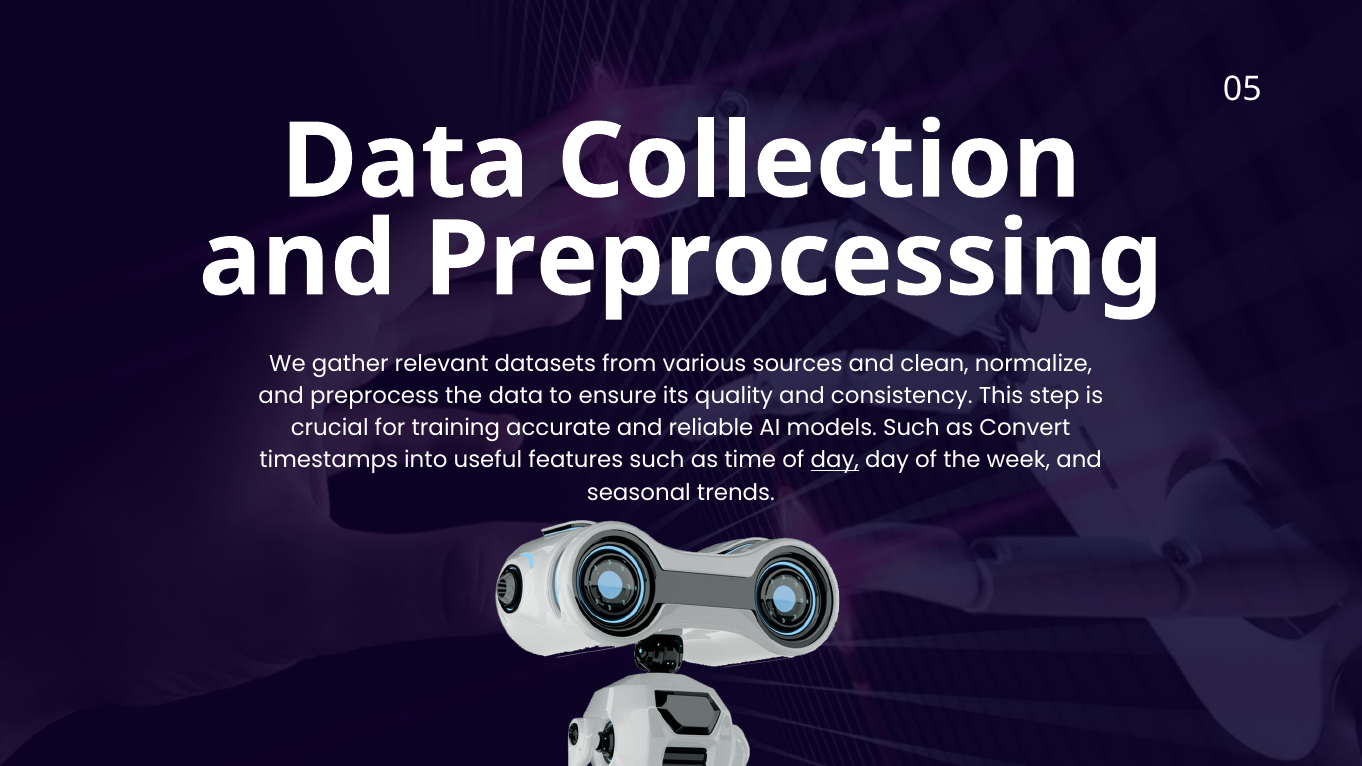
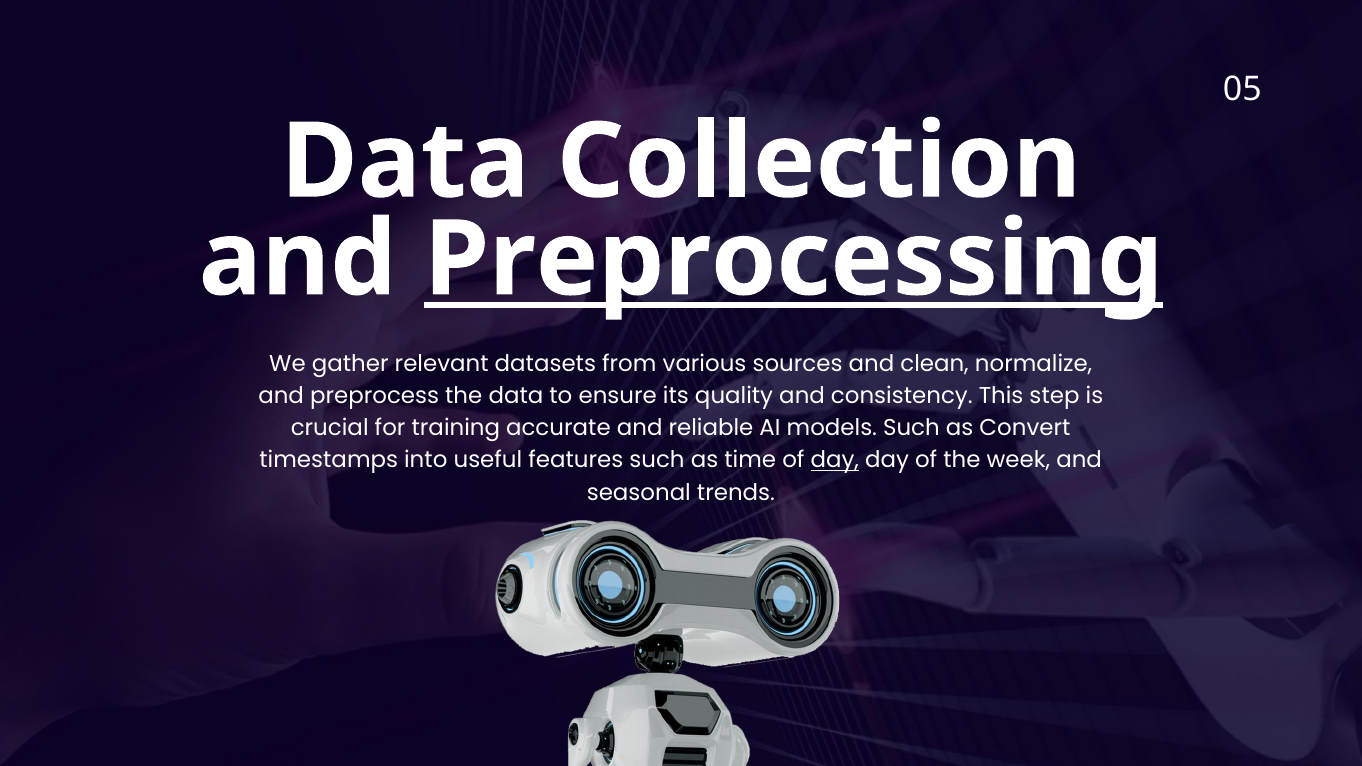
Preprocessing underline: none -> present
